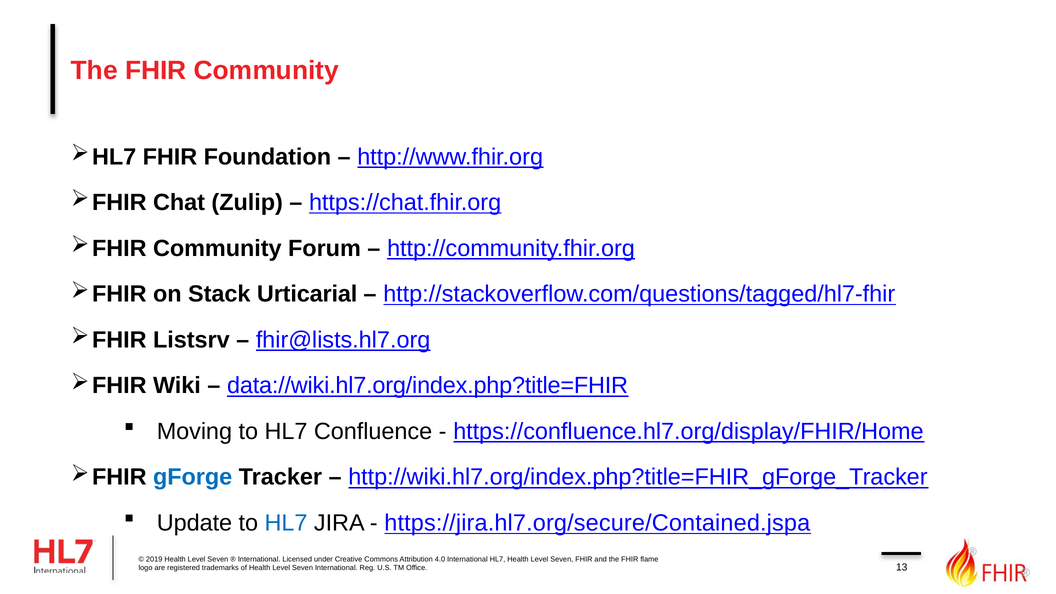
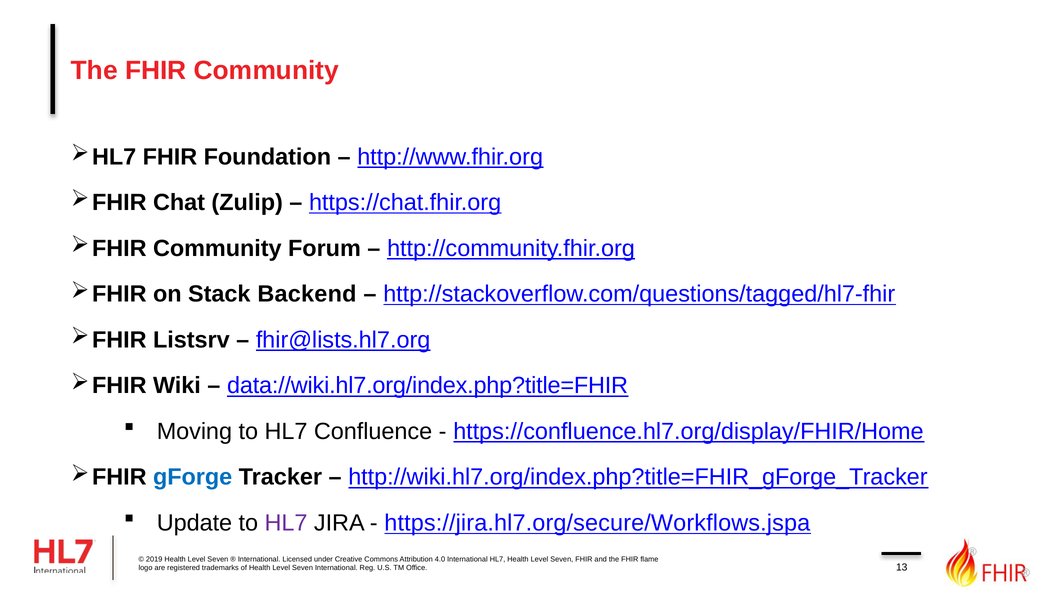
Urticarial: Urticarial -> Backend
HL7 at (286, 523) colour: blue -> purple
https://jira.hl7.org/secure/Contained.jspa: https://jira.hl7.org/secure/Contained.jspa -> https://jira.hl7.org/secure/Workflows.jspa
